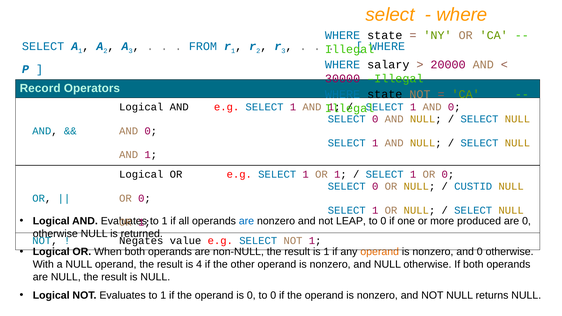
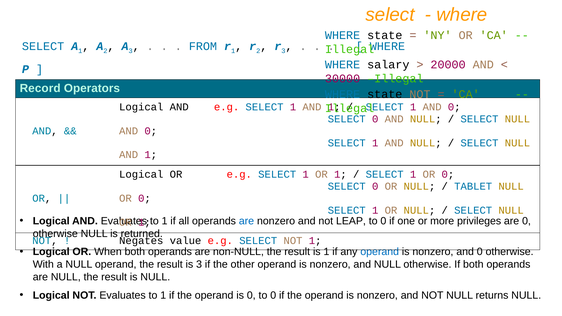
CUSTID: CUSTID -> TABLET
produced: produced -> privileges
operand at (380, 252) colour: orange -> blue
is 4: 4 -> 3
